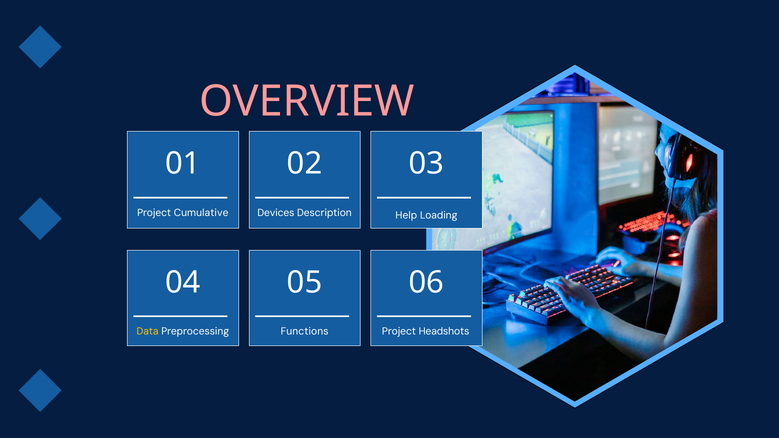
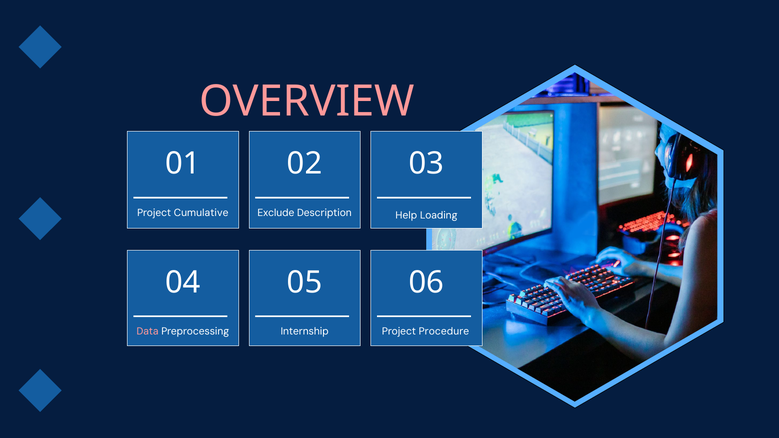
Devices: Devices -> Exclude
Data colour: yellow -> pink
Functions: Functions -> Internship
Headshots: Headshots -> Procedure
